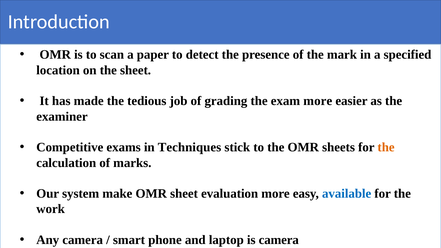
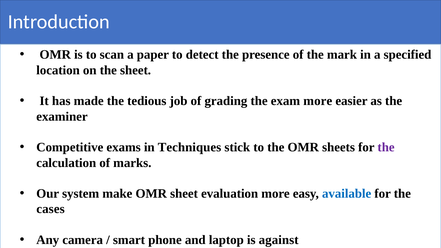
the at (386, 147) colour: orange -> purple
work: work -> cases
is camera: camera -> against
